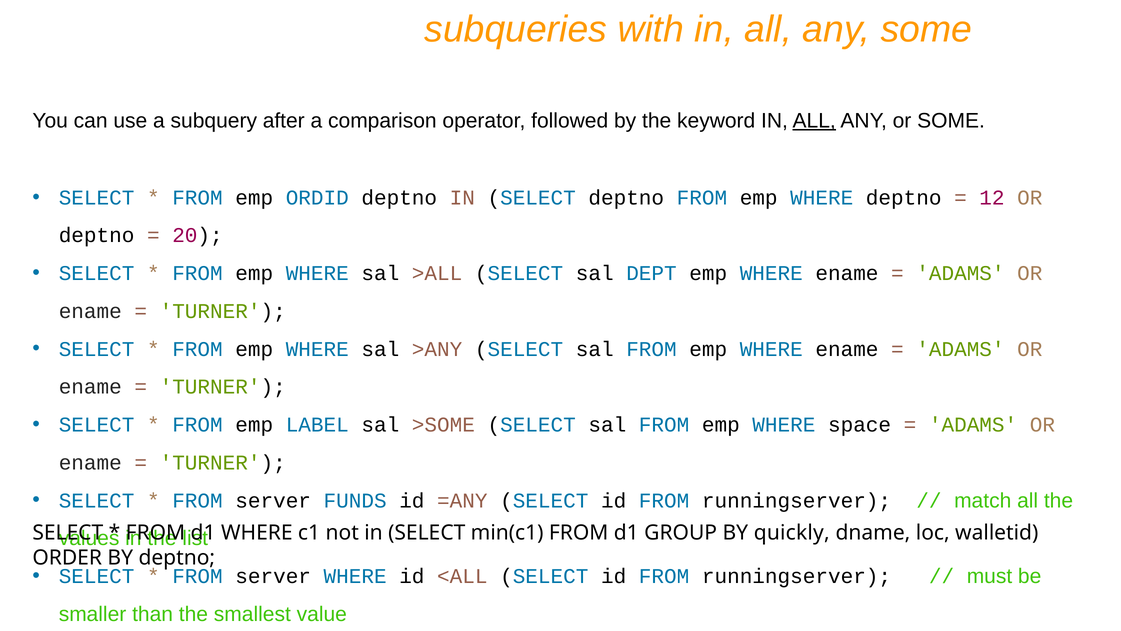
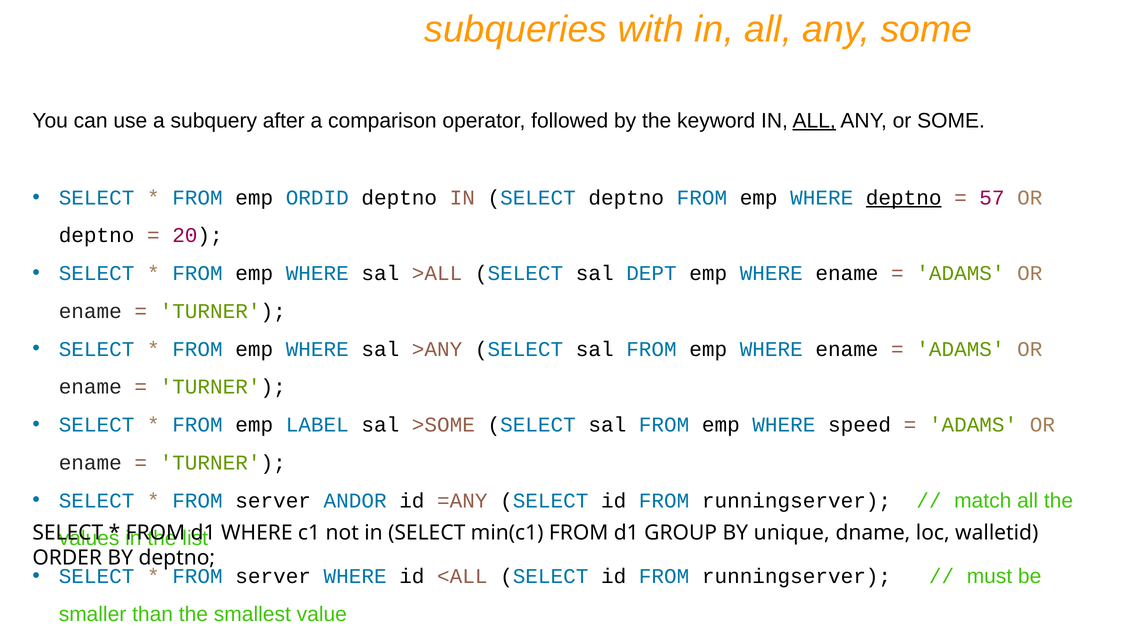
deptno at (904, 198) underline: none -> present
12: 12 -> 57
space: space -> speed
FUNDS: FUNDS -> ANDOR
quickly: quickly -> unique
